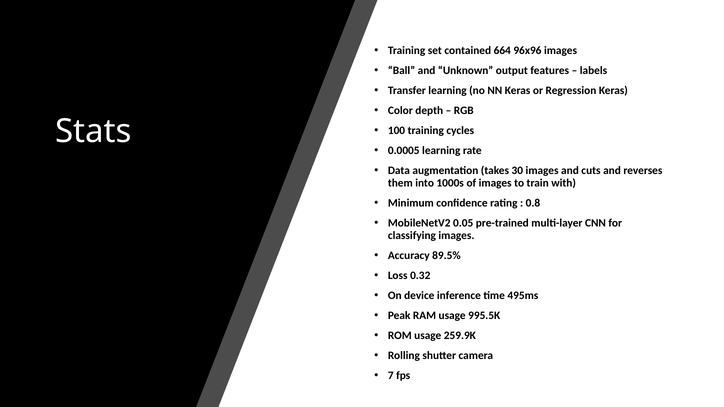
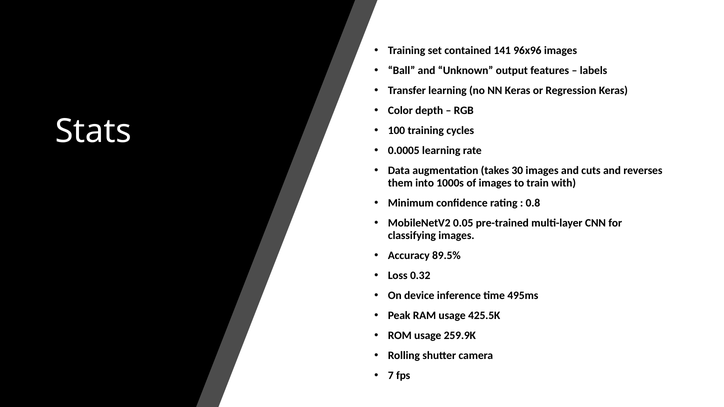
664: 664 -> 141
995.5K: 995.5K -> 425.5K
